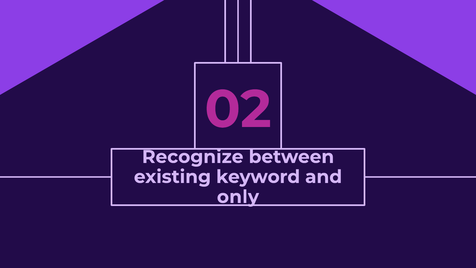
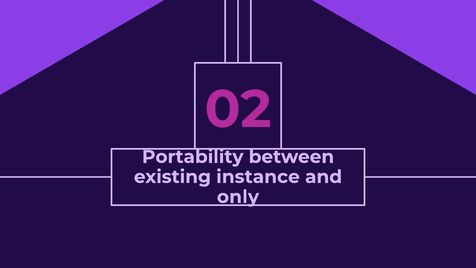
Recognize: Recognize -> Portability
keyword: keyword -> instance
